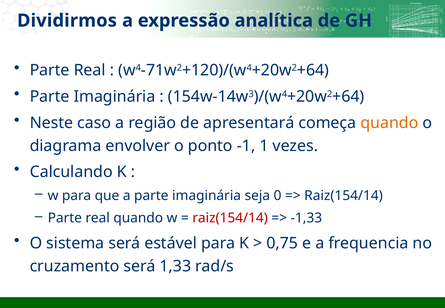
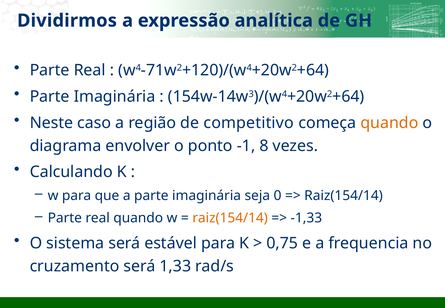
apresentará: apresentará -> competitivo
1: 1 -> 8
raiz(154/14 at (230, 218) colour: red -> orange
